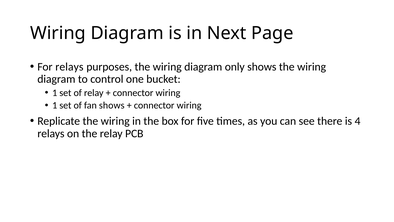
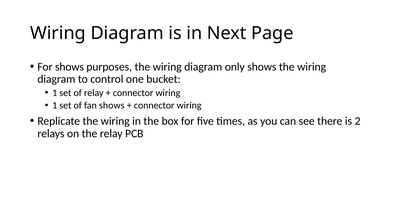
For relays: relays -> shows
4: 4 -> 2
